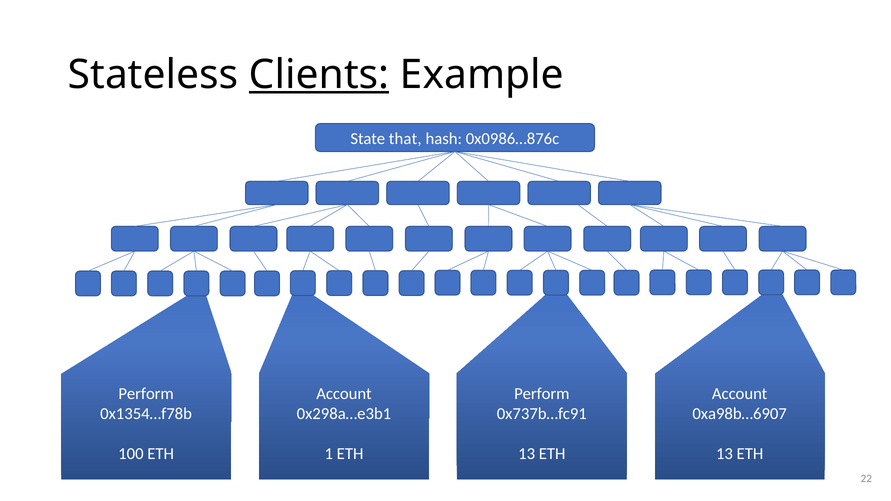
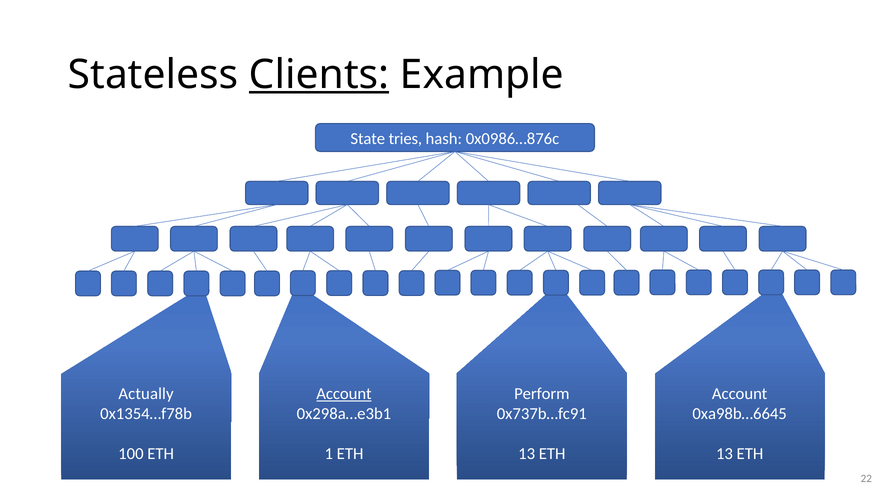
that: that -> tries
Perform at (146, 394): Perform -> Actually
Account at (344, 394) underline: none -> present
0xa98b…6907: 0xa98b…6907 -> 0xa98b…6645
